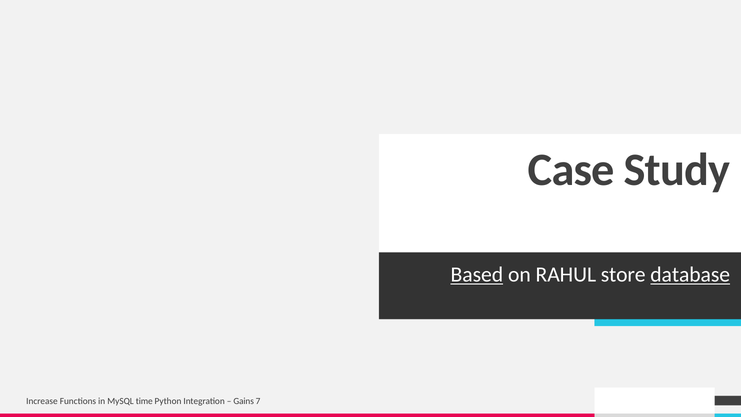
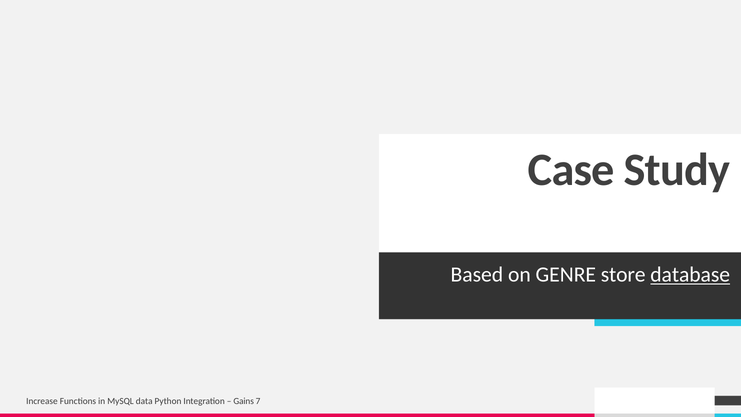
Based underline: present -> none
RAHUL: RAHUL -> GENRE
time: time -> data
